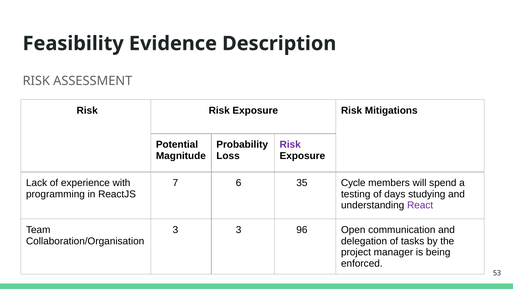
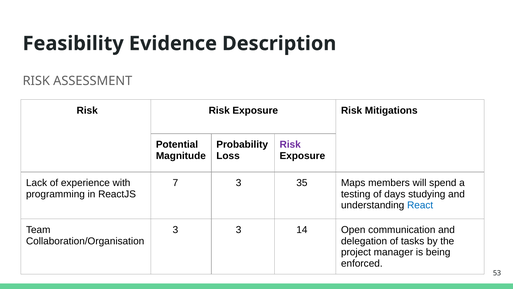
7 6: 6 -> 3
Cycle: Cycle -> Maps
React colour: purple -> blue
96: 96 -> 14
